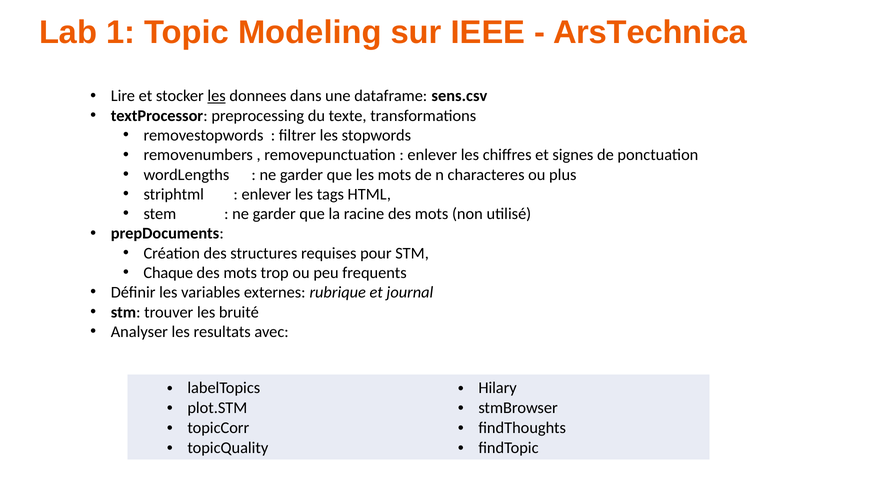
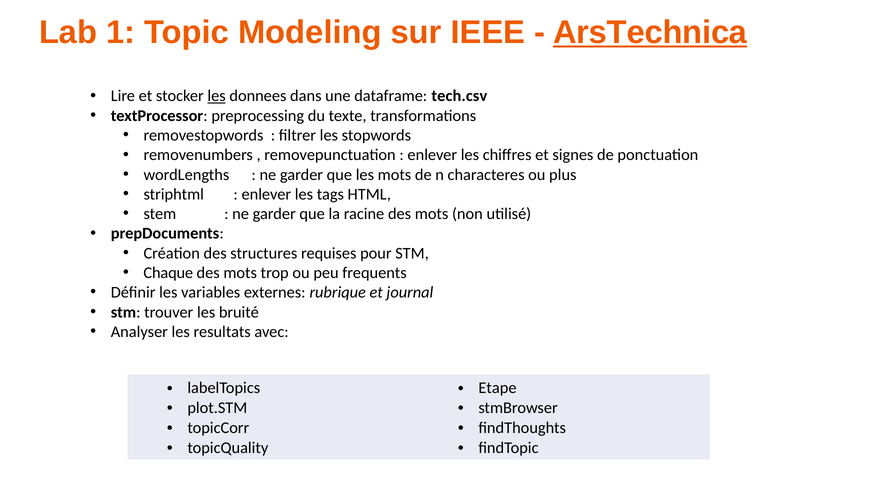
ArsTechnica underline: none -> present
sens.csv: sens.csv -> tech.csv
Hilary: Hilary -> Etape
